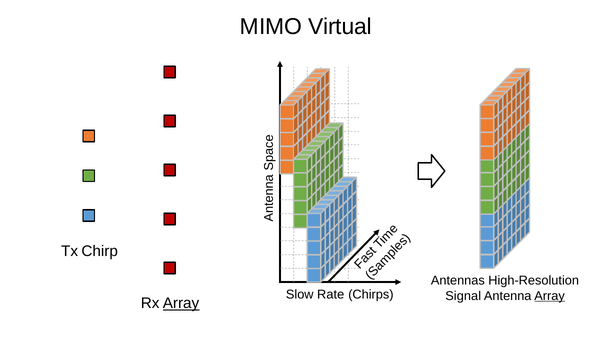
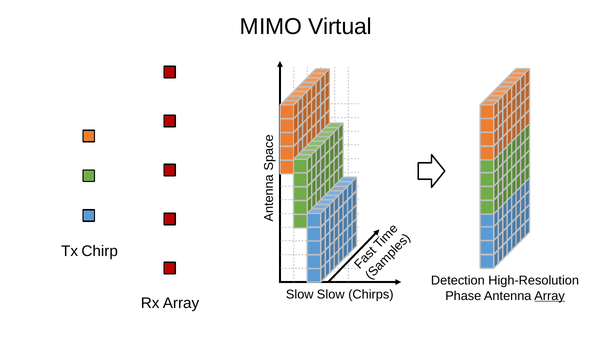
Antennas: Antennas -> Detection
Slow Rate: Rate -> Slow
Signal: Signal -> Phase
Array at (181, 303) underline: present -> none
